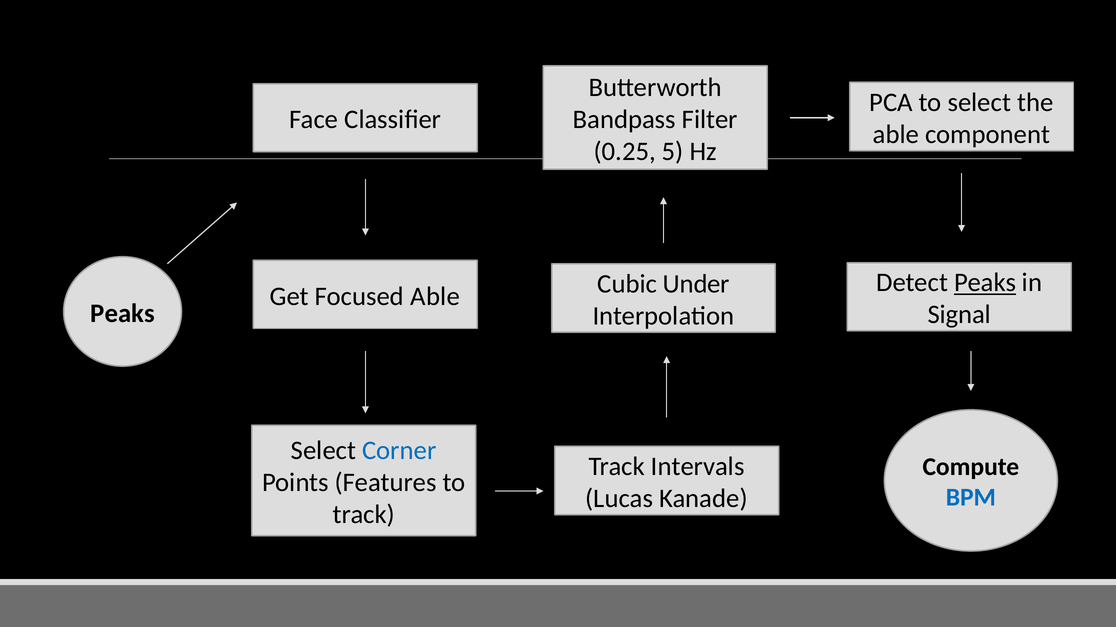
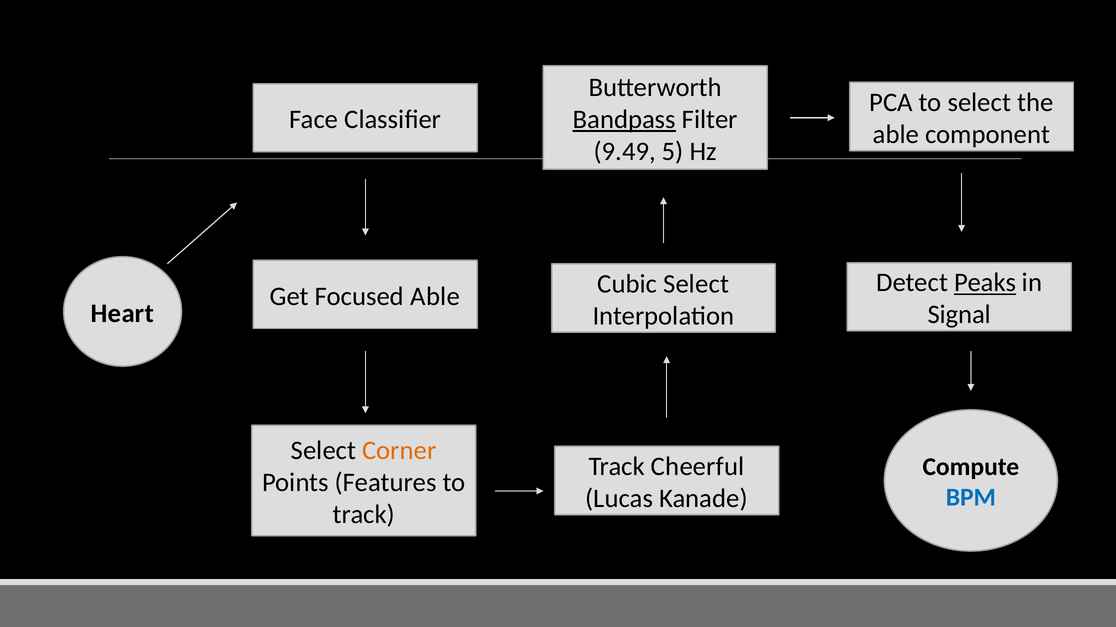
Bandpass underline: none -> present
0.25: 0.25 -> 9.49
Cubic Under: Under -> Select
Peaks at (122, 314): Peaks -> Heart
Corner colour: blue -> orange
Intervals: Intervals -> Cheerful
